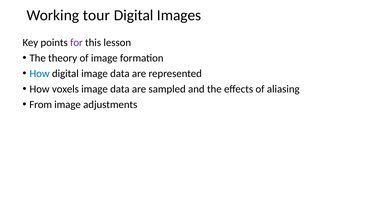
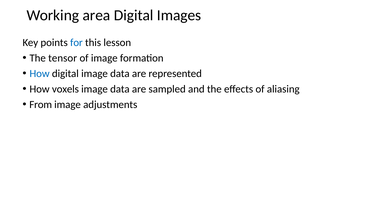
tour: tour -> area
for colour: purple -> blue
theory: theory -> tensor
